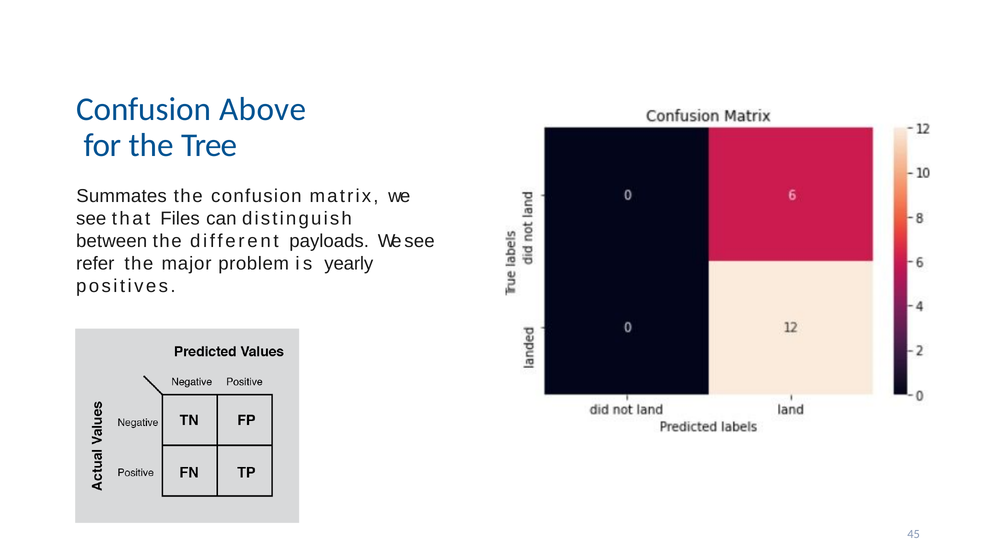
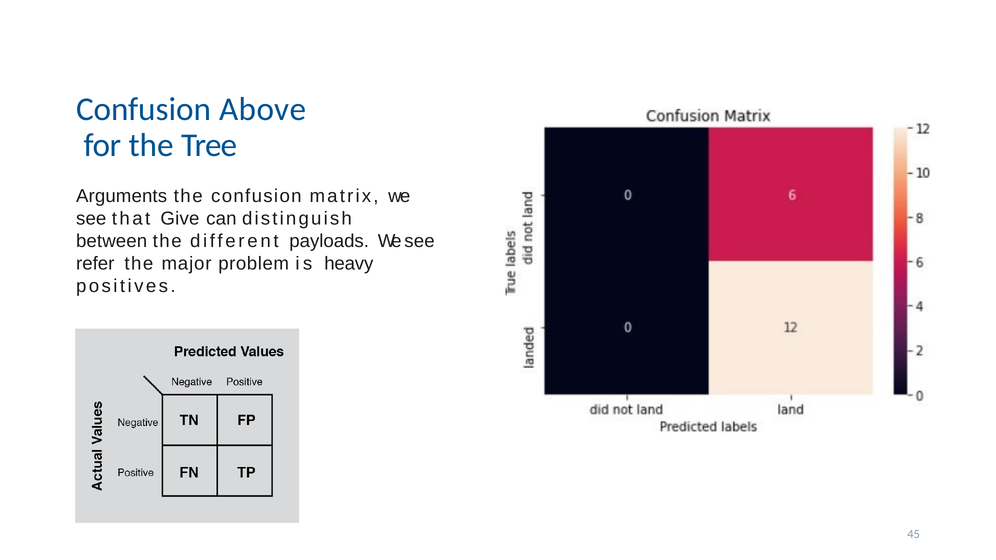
Summates: Summates -> Arguments
Files: Files -> Give
yearly: yearly -> heavy
